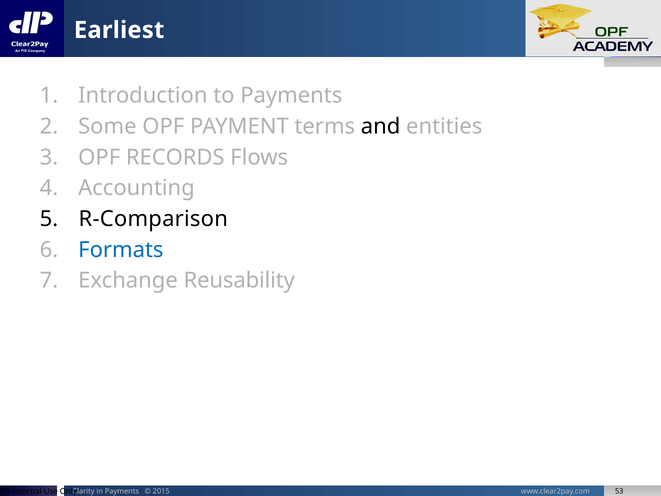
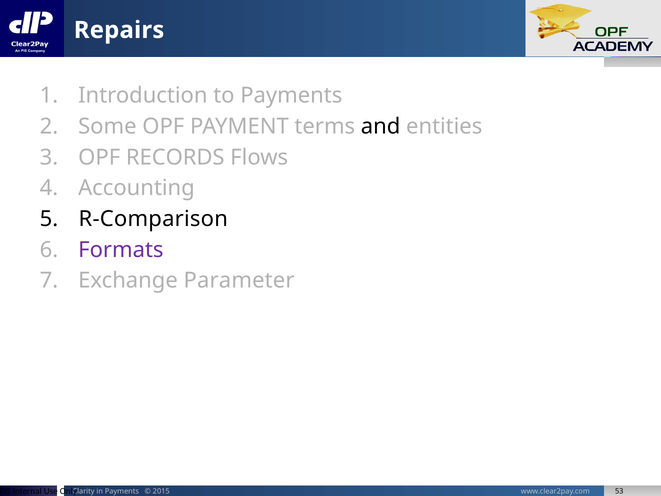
Earliest: Earliest -> Repairs
Formats colour: blue -> purple
Reusability: Reusability -> Parameter
